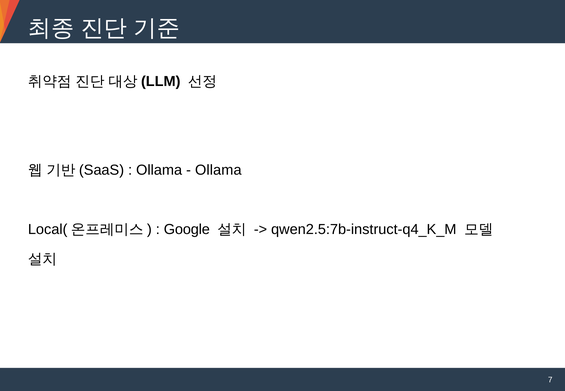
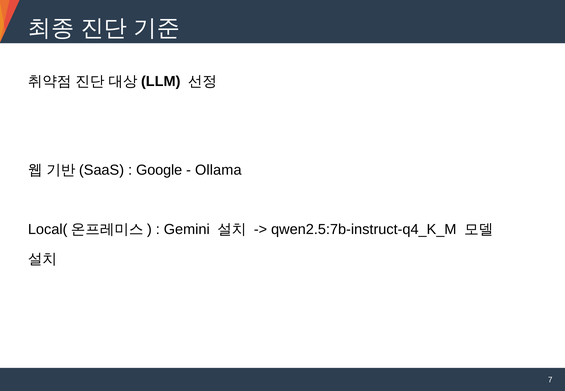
Ollama at (159, 170): Ollama -> Google
Google: Google -> Gemini
